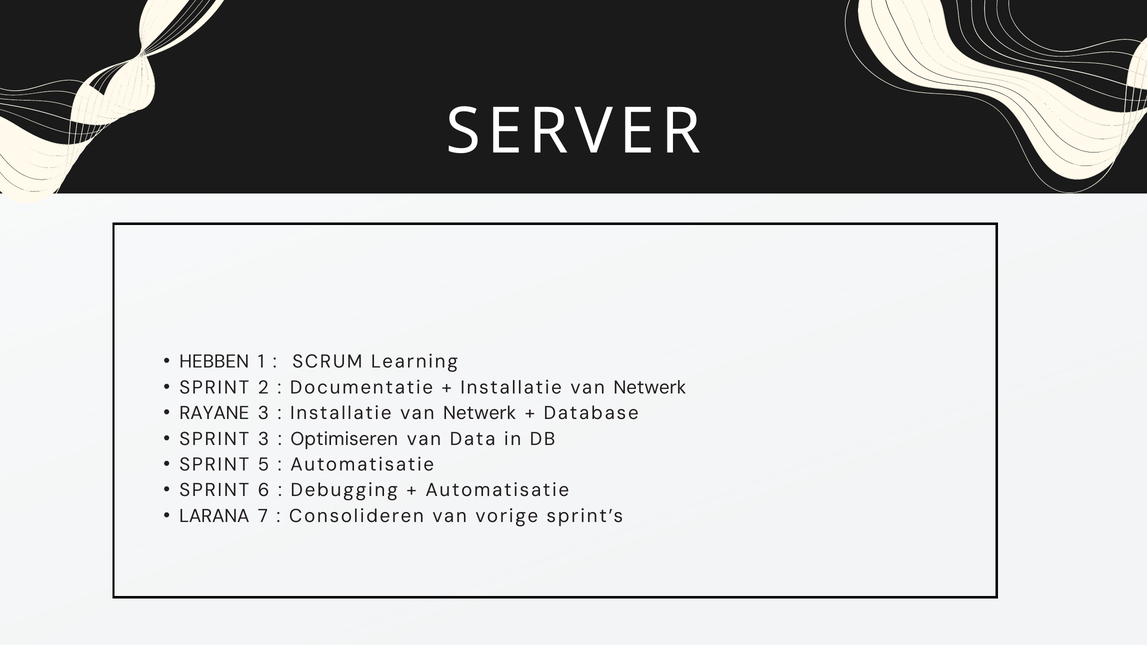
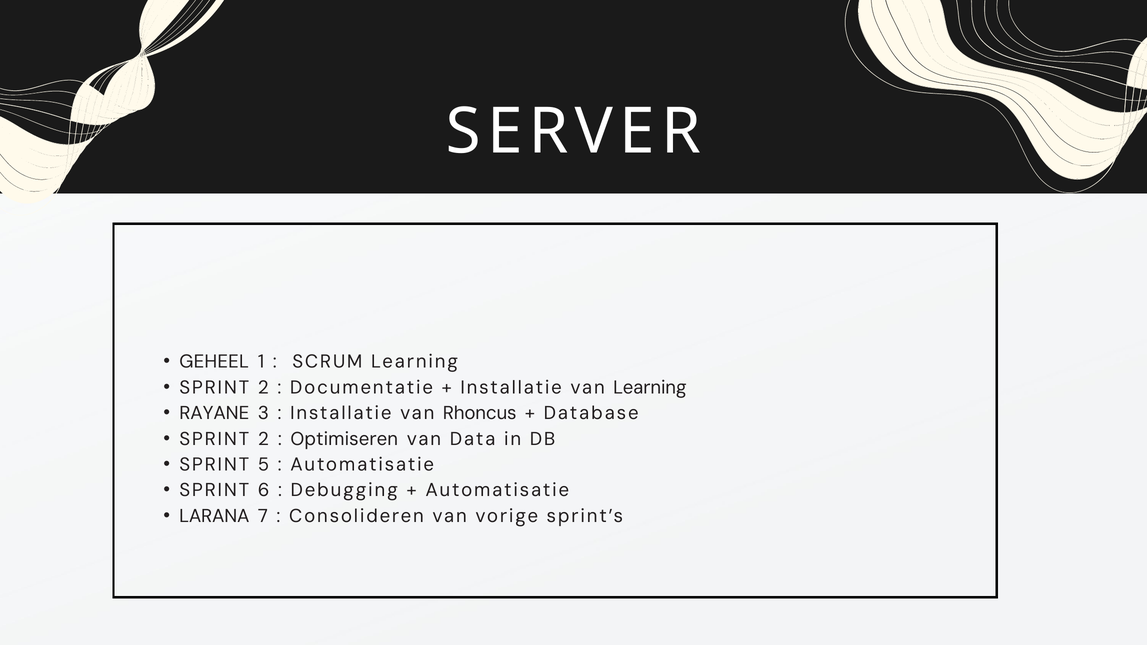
HEBBEN: HEBBEN -> GEHEEL
Netwerk at (650, 388): Netwerk -> Learning
Netwerk at (480, 413): Netwerk -> Rhoncus
3 at (263, 439): 3 -> 2
